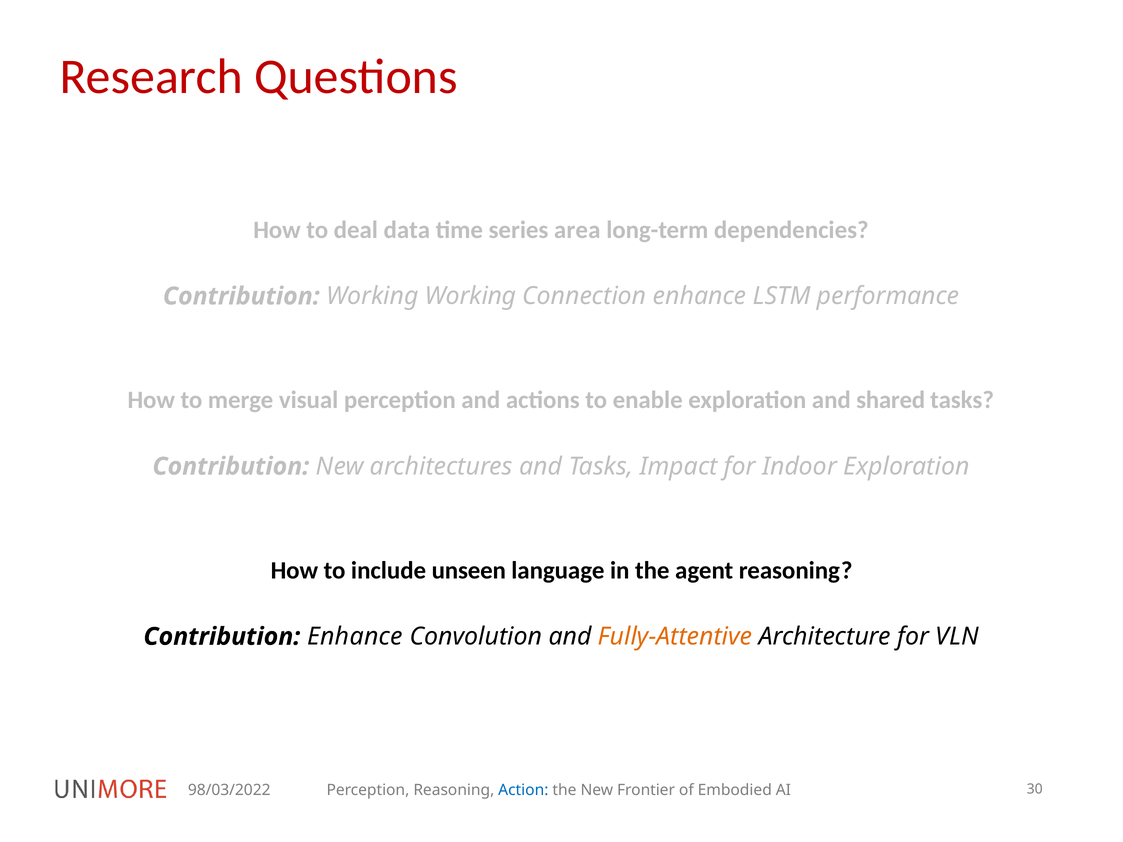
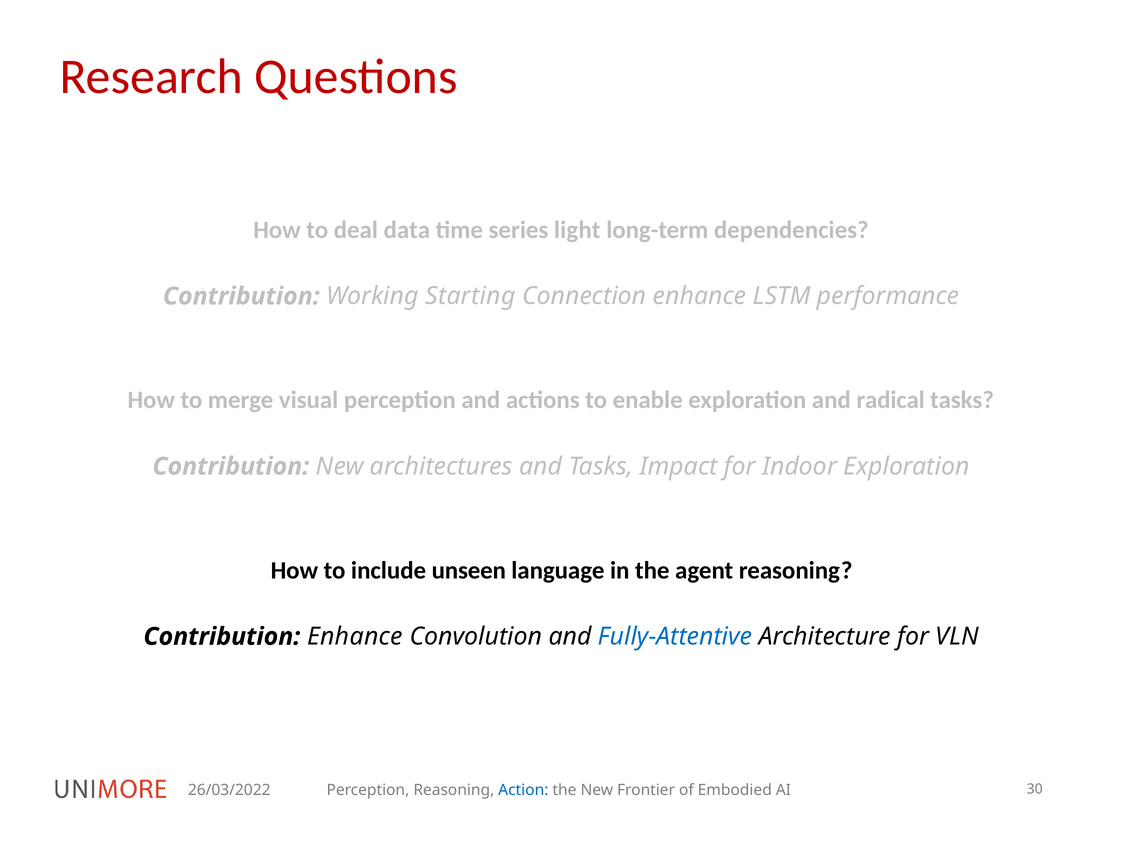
area: area -> light
Working Working: Working -> Starting
shared: shared -> radical
Fully-Attentive colour: orange -> blue
98/03/2022: 98/03/2022 -> 26/03/2022
